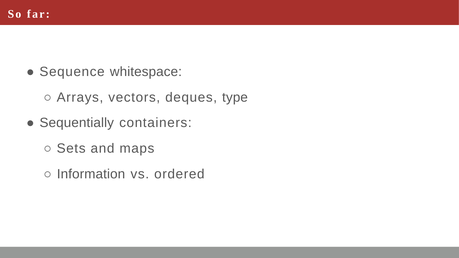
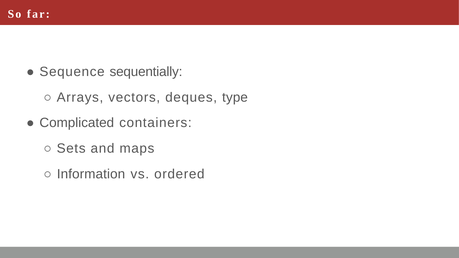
whitespace: whitespace -> sequentially
Sequentially: Sequentially -> Complicated
